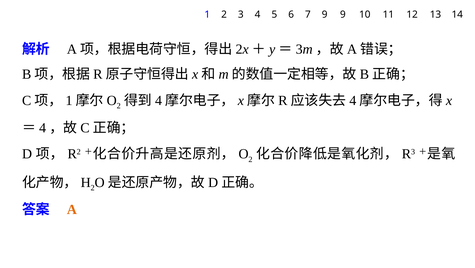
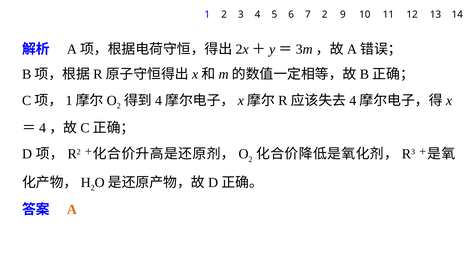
7 9: 9 -> 2
